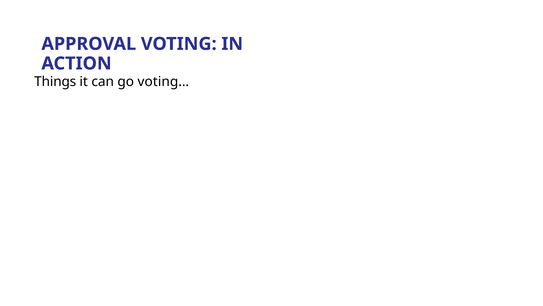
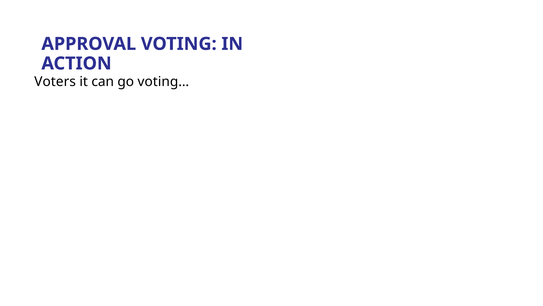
Things: Things -> Voters
